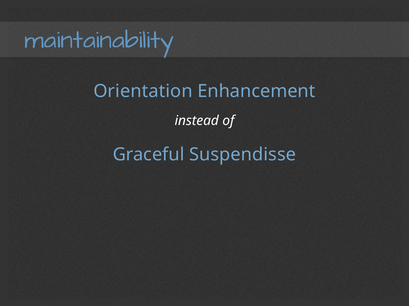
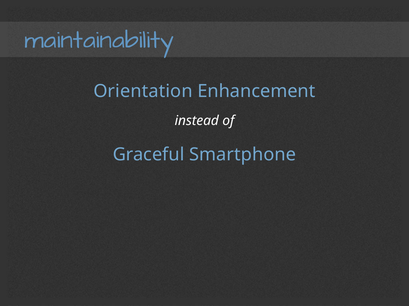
Suspendisse: Suspendisse -> Smartphone
